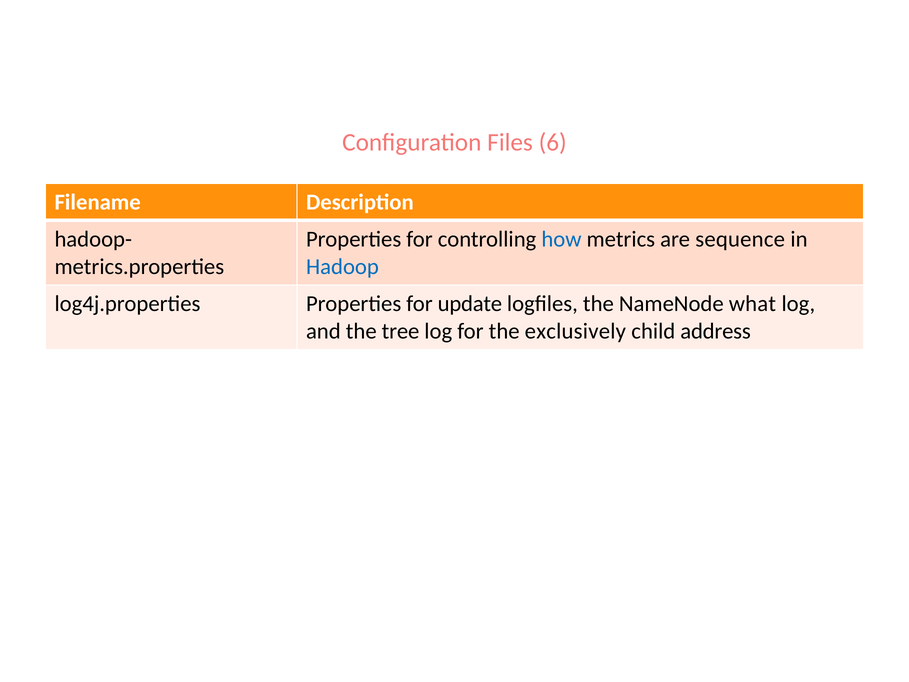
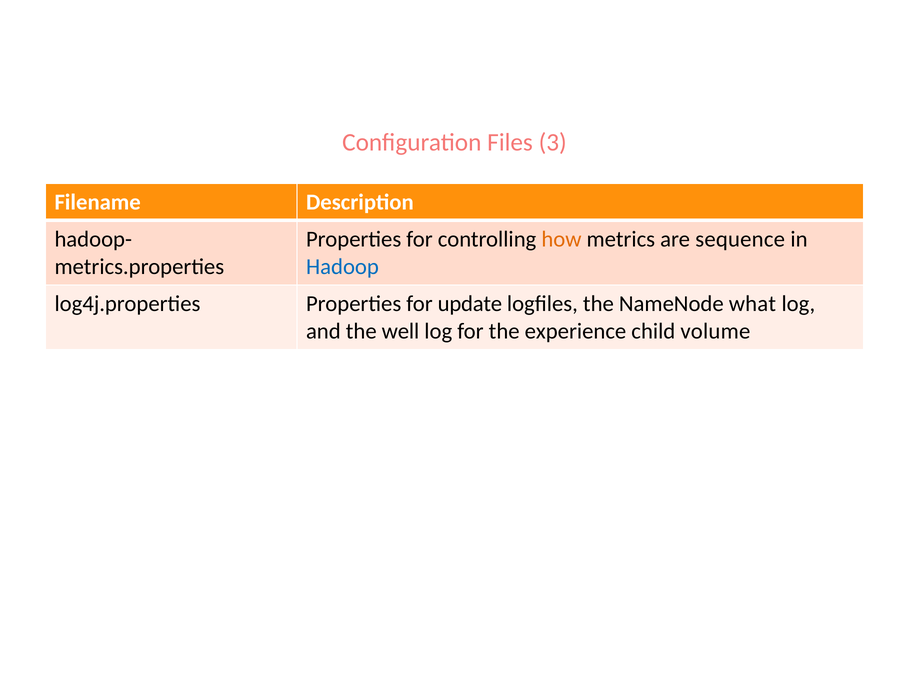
6: 6 -> 3
how colour: blue -> orange
tree: tree -> well
exclusively: exclusively -> experience
address: address -> volume
